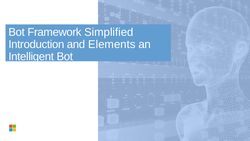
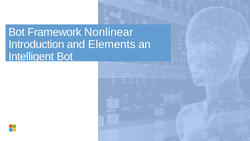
Simplified: Simplified -> Nonlinear
